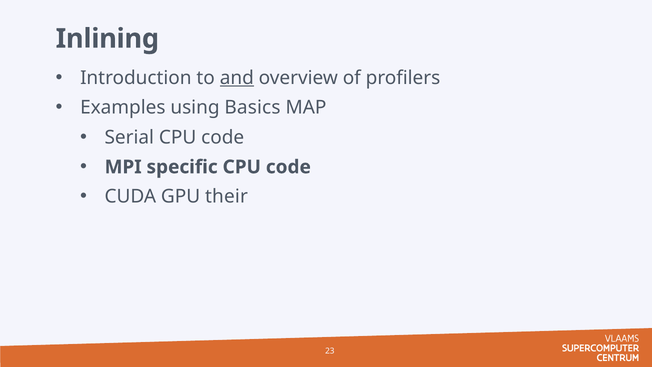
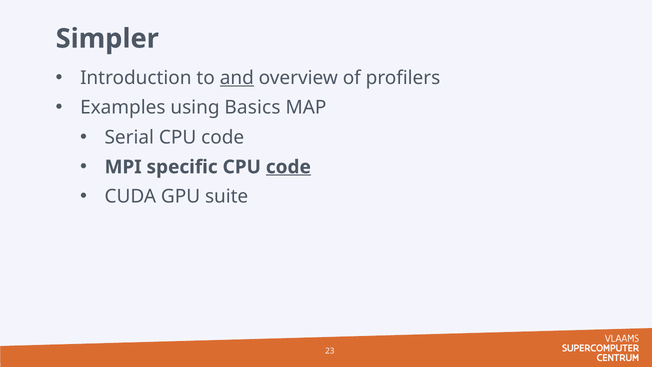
Inlining: Inlining -> Simpler
code at (288, 167) underline: none -> present
their: their -> suite
